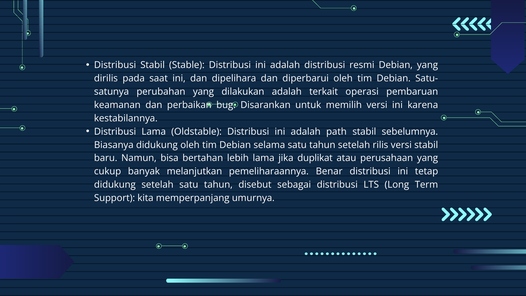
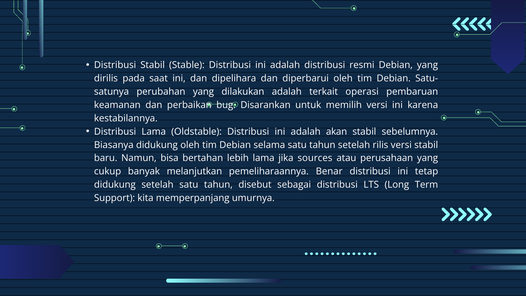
path: path -> akan
duplikat: duplikat -> sources
